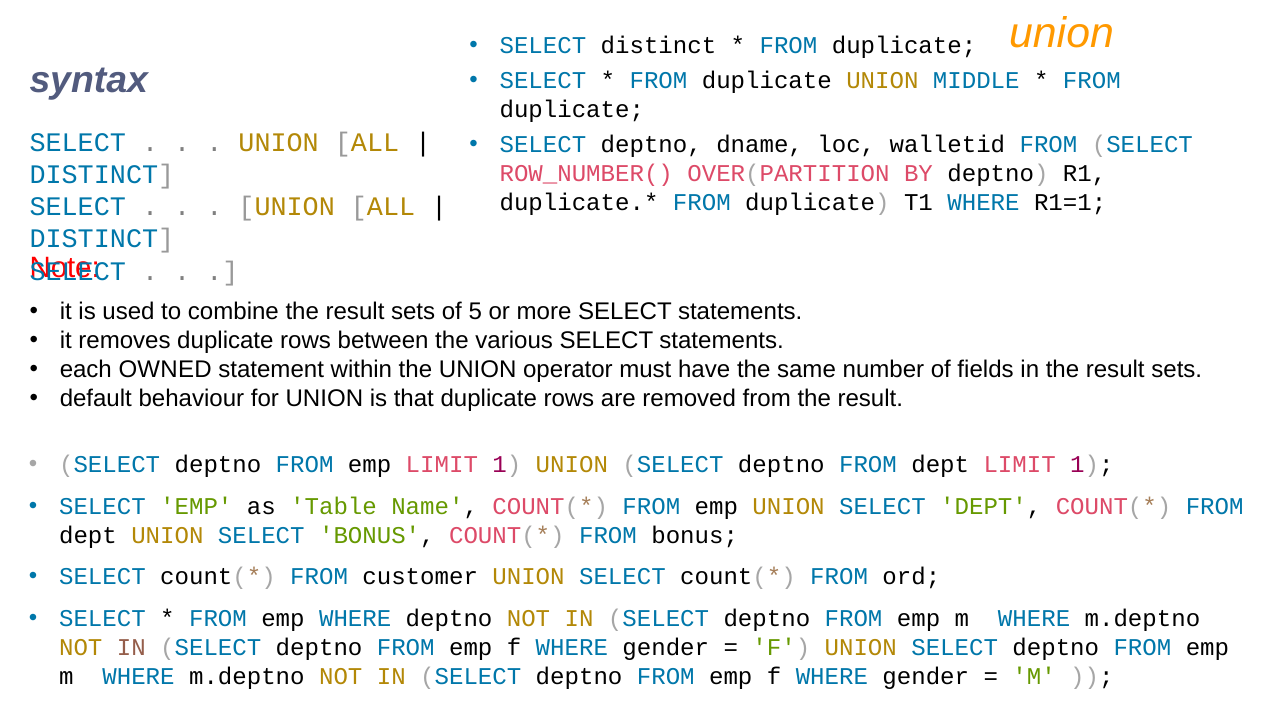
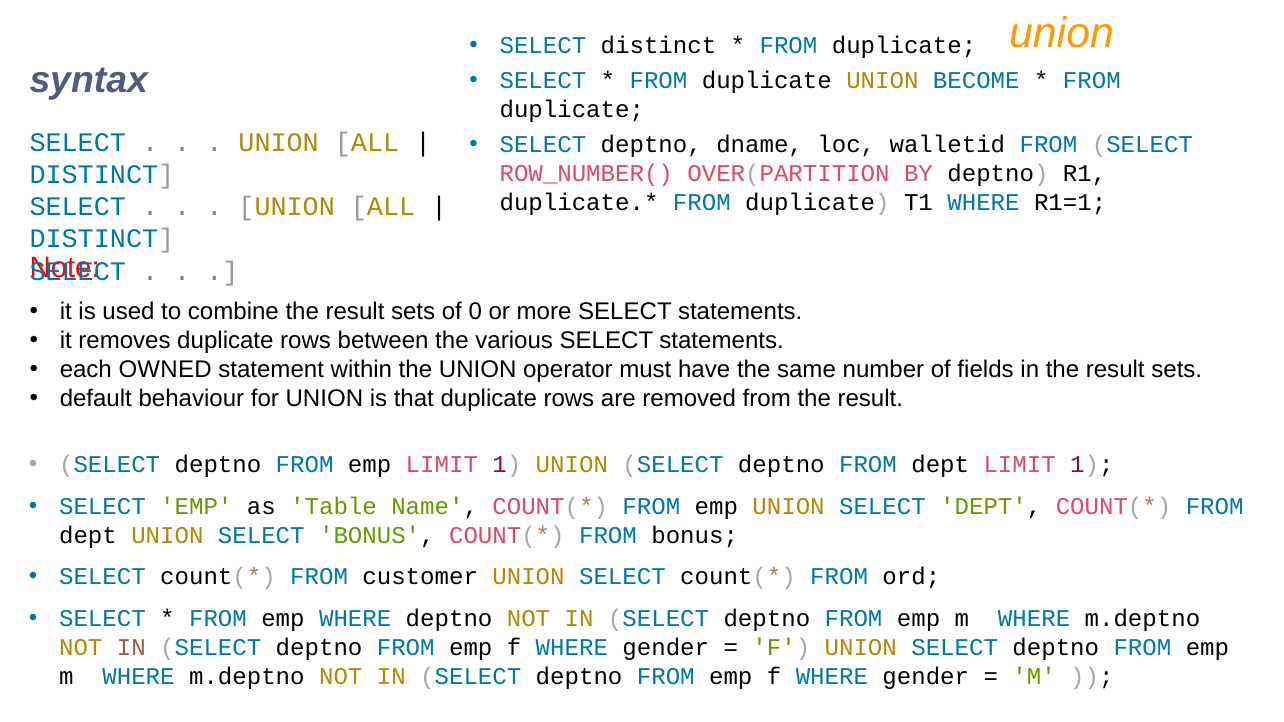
MIDDLE: MIDDLE -> BECOME
5: 5 -> 0
